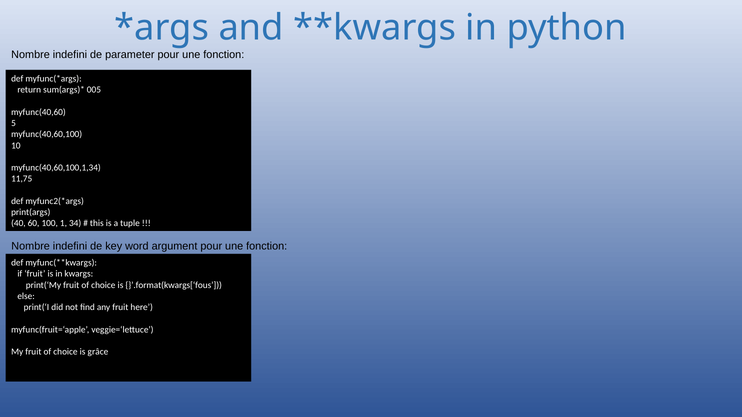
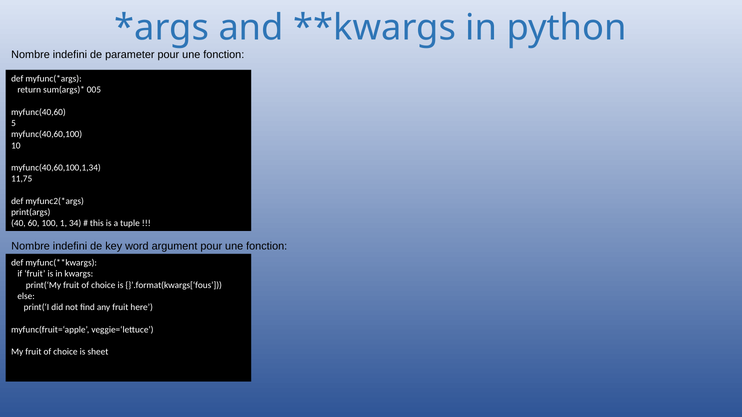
grâce: grâce -> sheet
